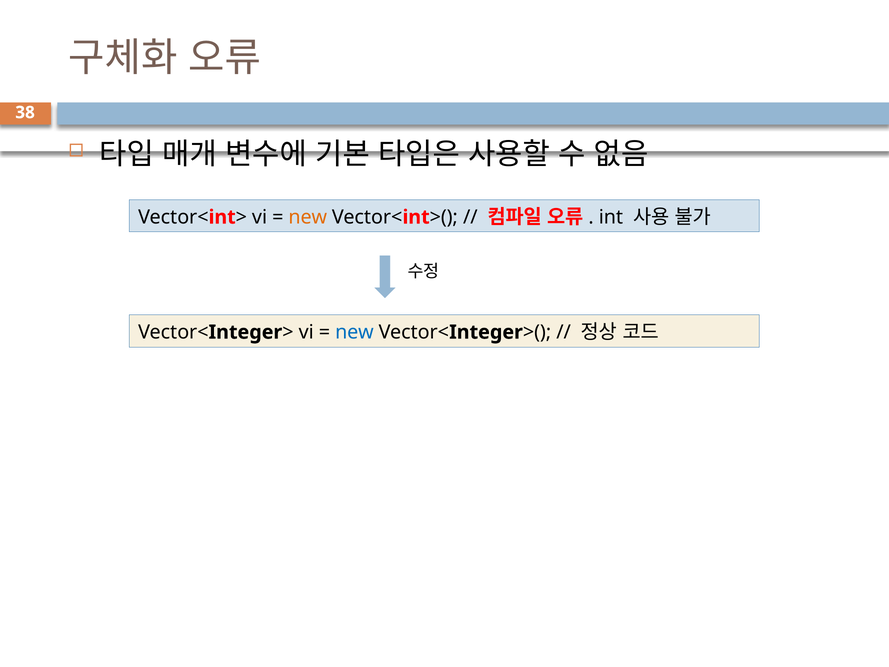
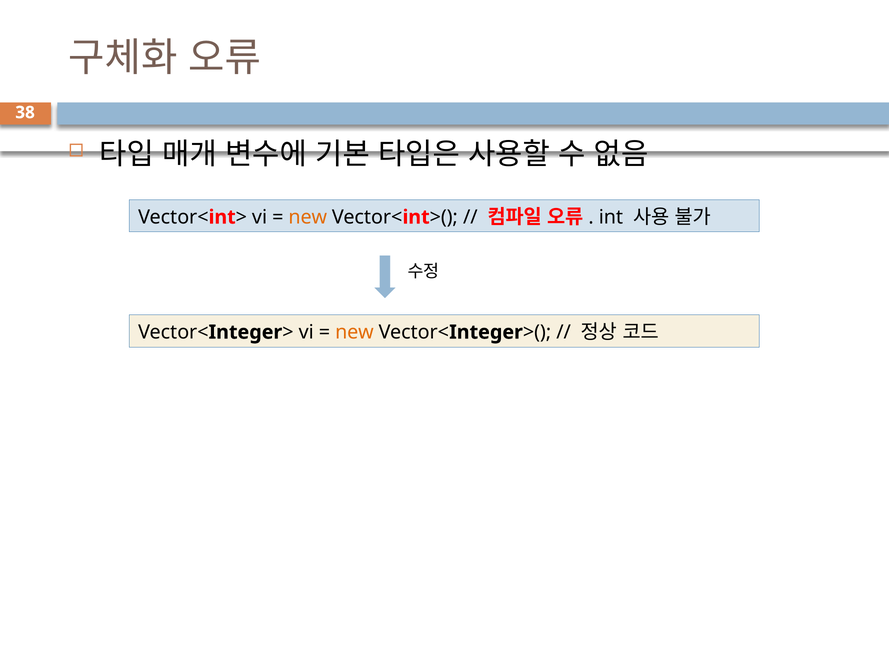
new at (354, 332) colour: blue -> orange
